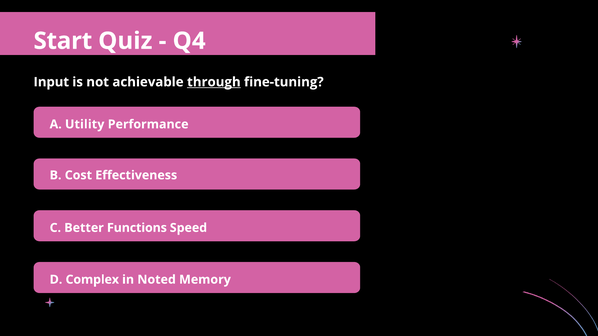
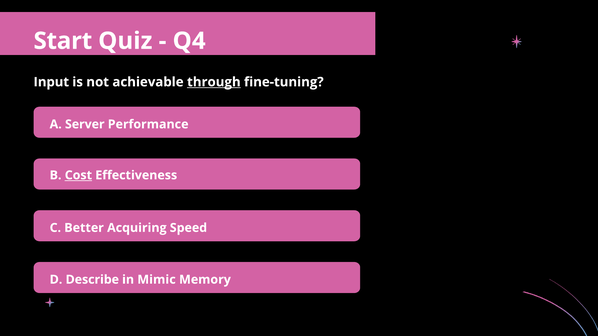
Utility: Utility -> Server
Cost underline: none -> present
Functions: Functions -> Acquiring
Complex: Complex -> Describe
Noted: Noted -> Mimic
